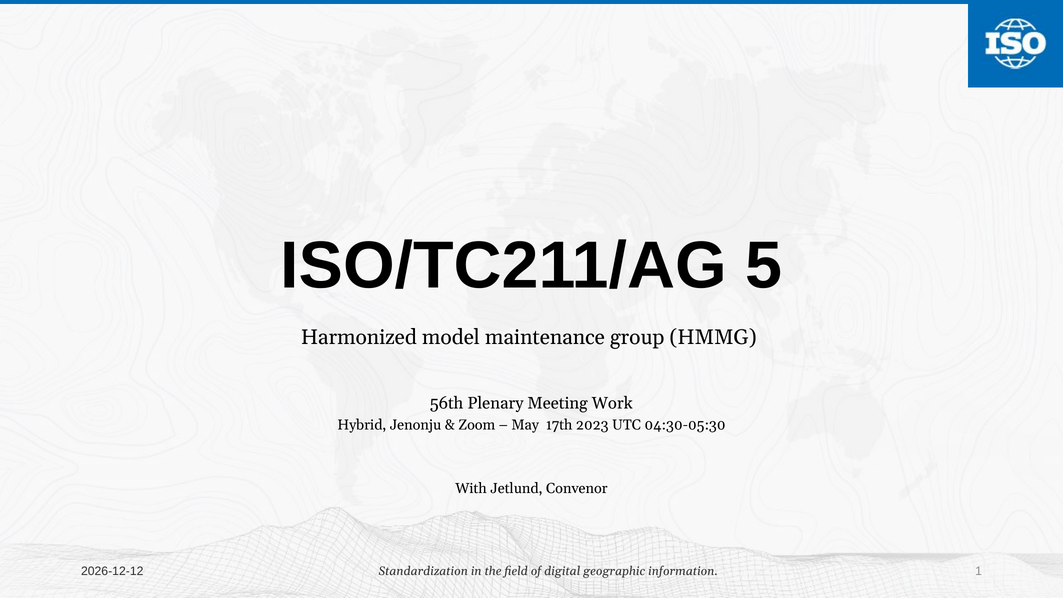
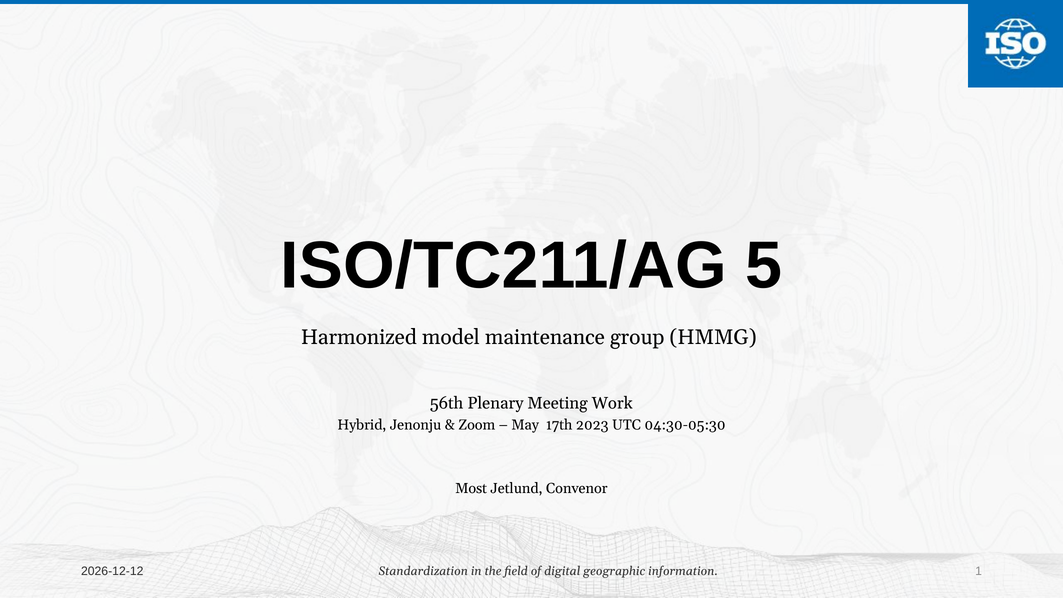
With: With -> Most
